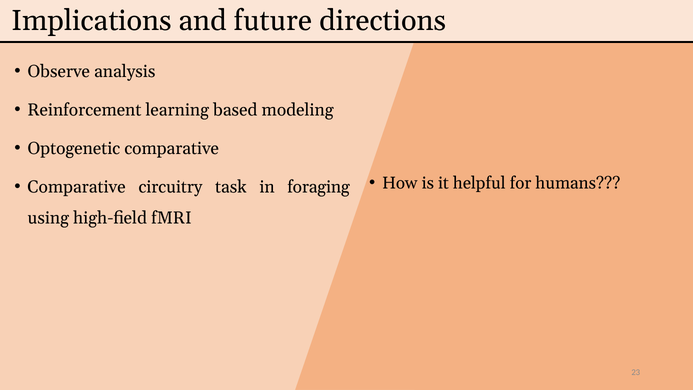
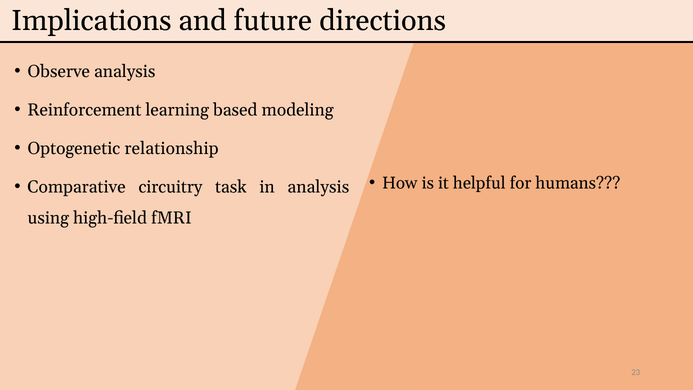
Optogenetic comparative: comparative -> relationship
in foraging: foraging -> analysis
